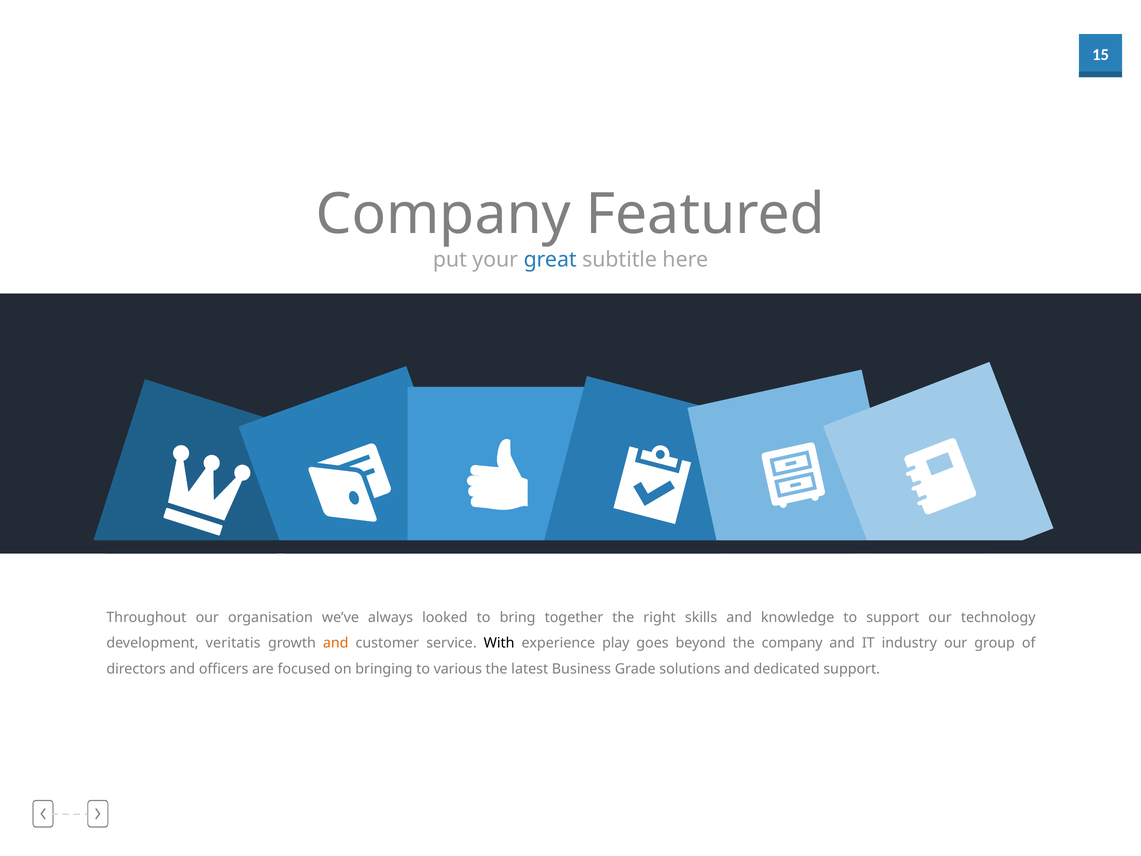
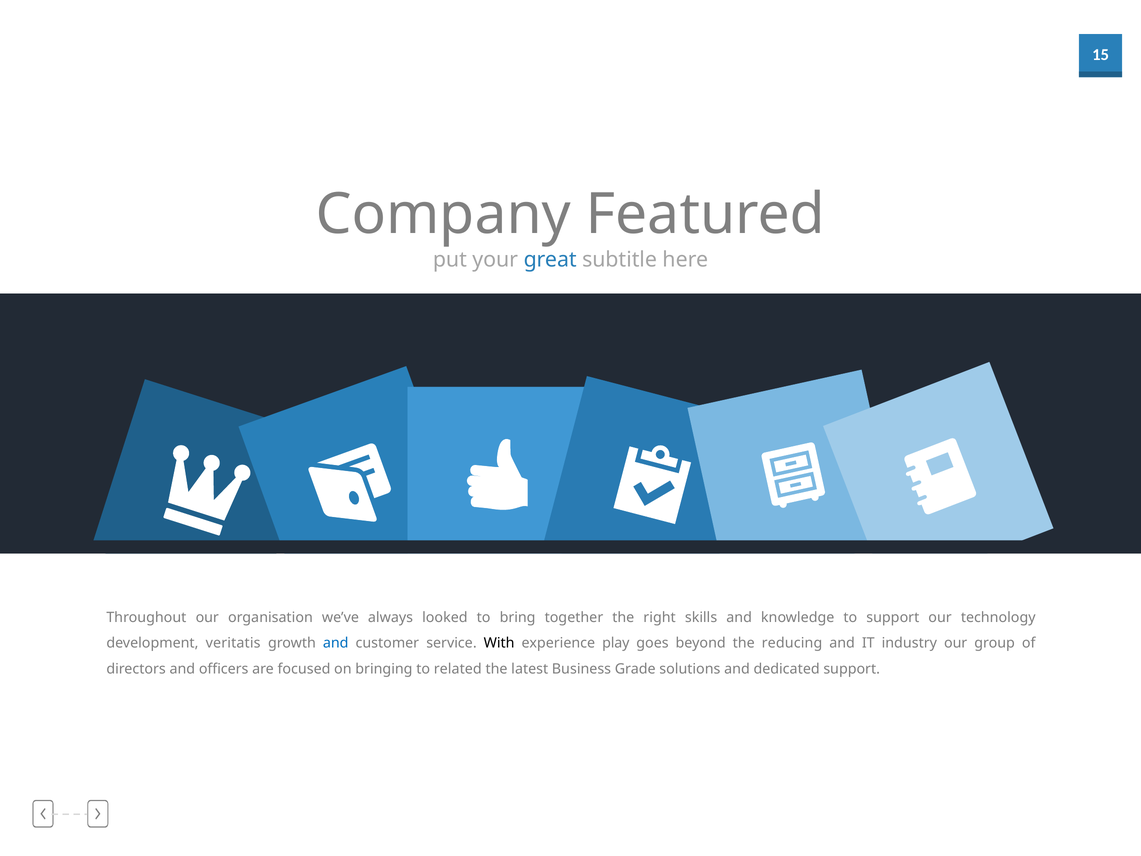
and at (336, 643) colour: orange -> blue
the company: company -> reducing
various: various -> related
